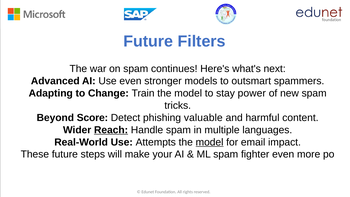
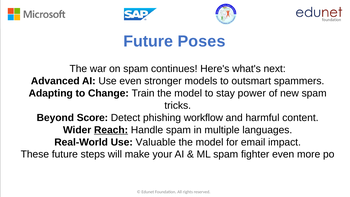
Filters: Filters -> Poses
valuable: valuable -> workflow
Attempts: Attempts -> Valuable
model at (210, 142) underline: present -> none
